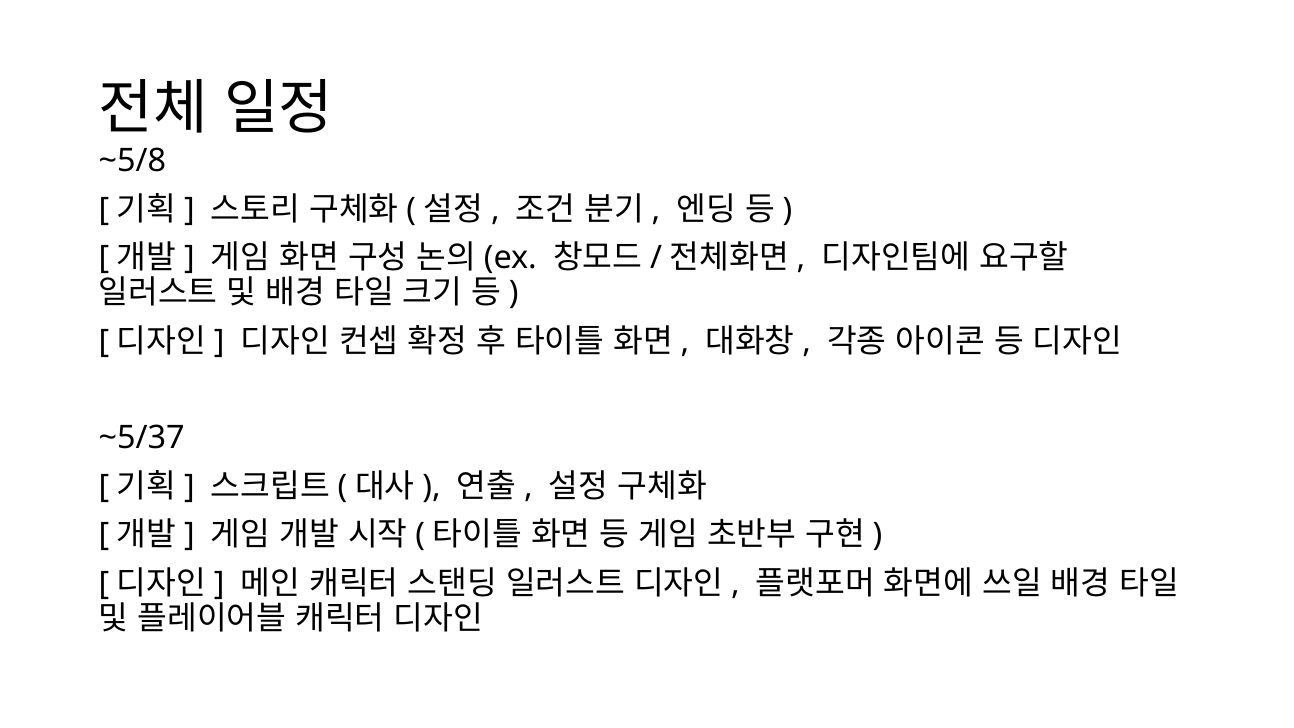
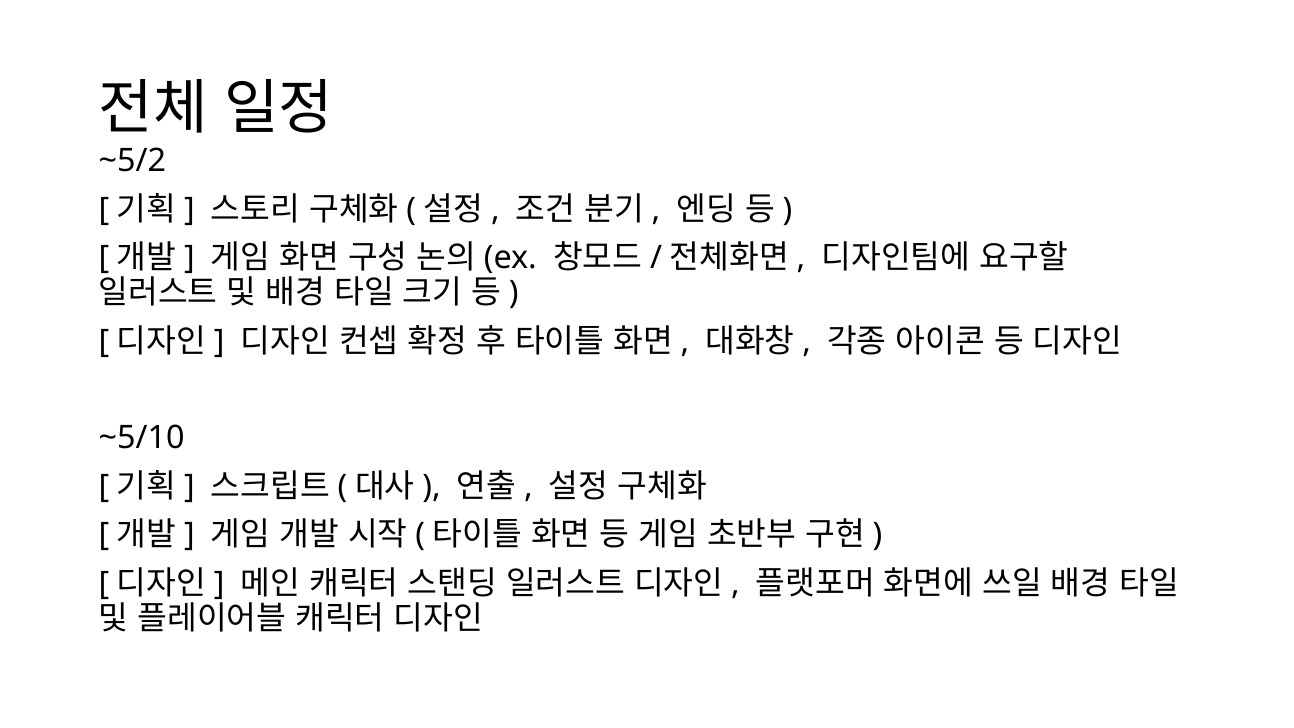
~5/8: ~5/8 -> ~5/2
~5/37: ~5/37 -> ~5/10
